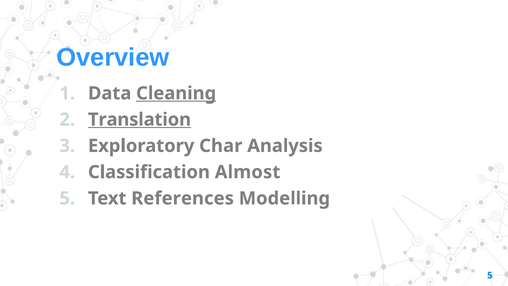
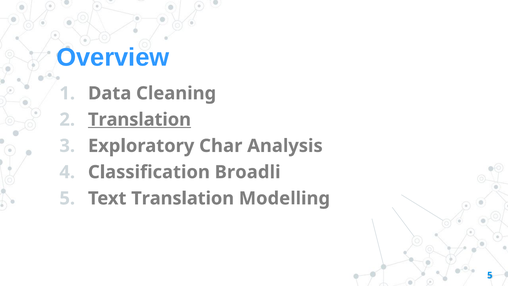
Cleaning underline: present -> none
Almost: Almost -> Broadli
Text References: References -> Translation
